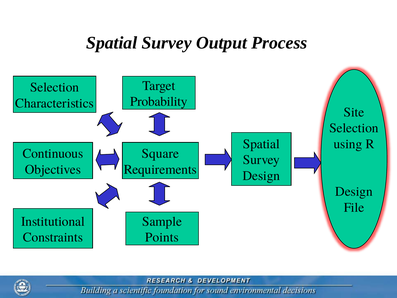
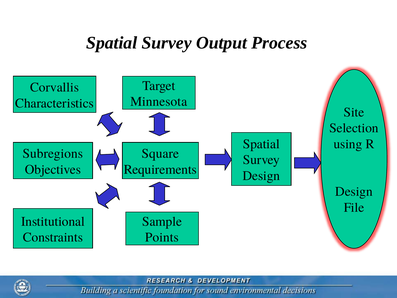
Selection at (55, 87): Selection -> Corvallis
Probability: Probability -> Minnesota
Continuous: Continuous -> Subregions
